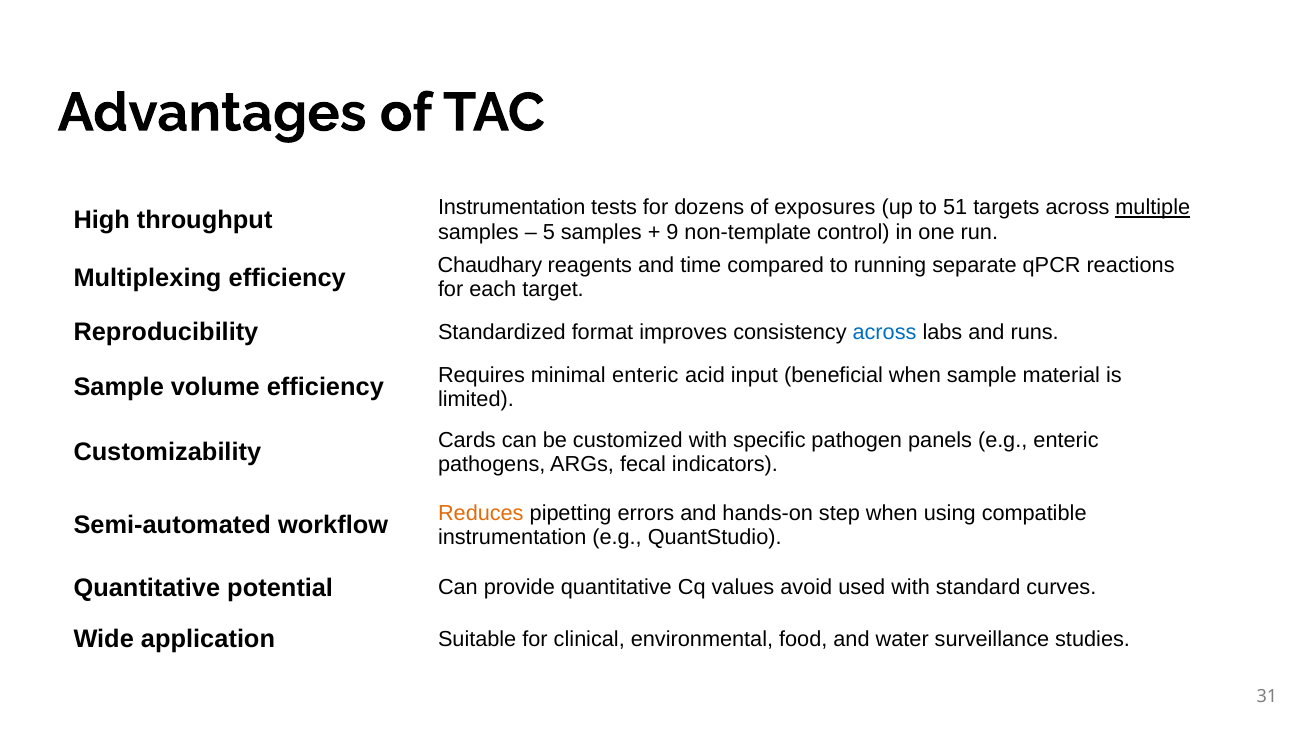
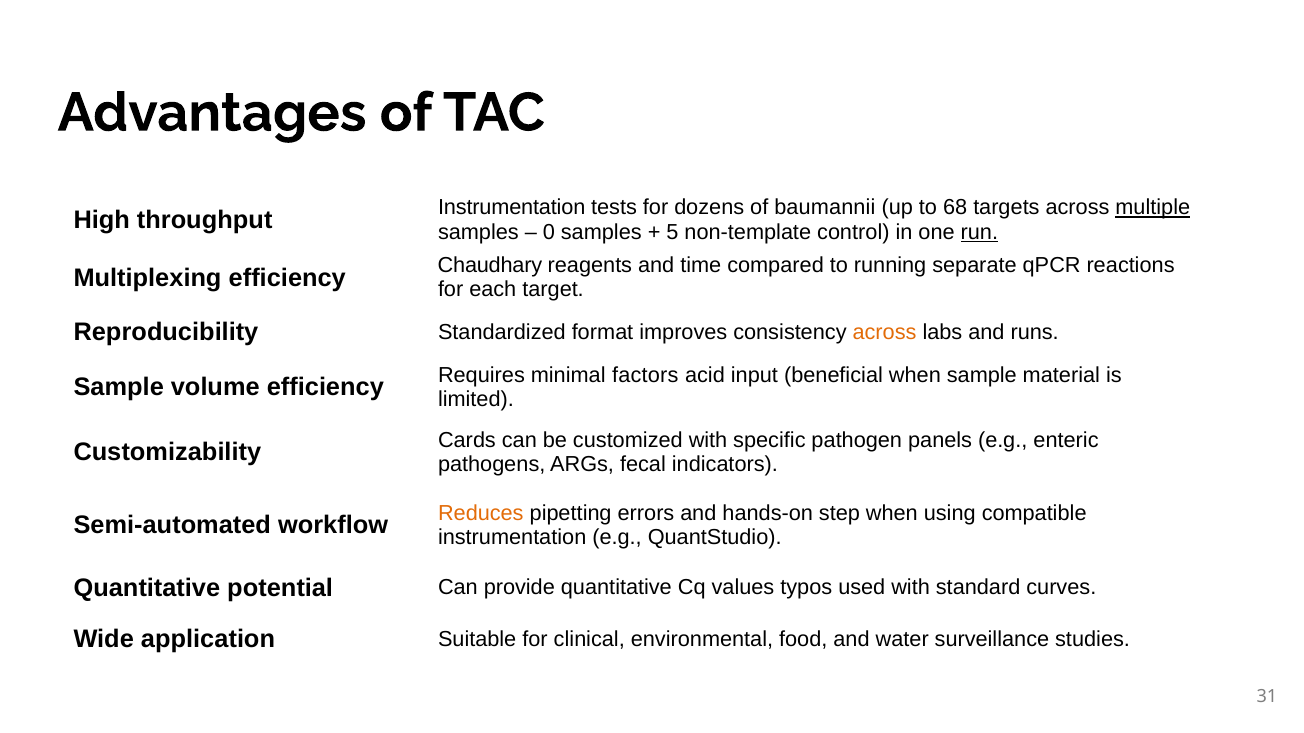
exposures: exposures -> baumannii
51: 51 -> 68
5: 5 -> 0
9: 9 -> 5
run underline: none -> present
across at (885, 333) colour: blue -> orange
minimal enteric: enteric -> factors
avoid: avoid -> typos
